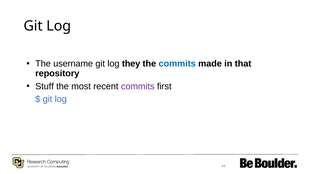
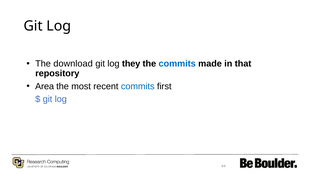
username: username -> download
Stuff: Stuff -> Area
commits at (138, 86) colour: purple -> blue
